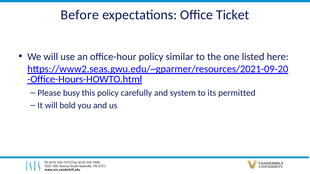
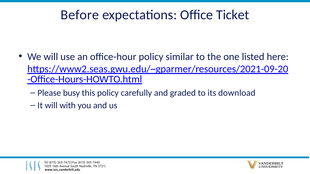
system: system -> graded
permitted: permitted -> download
bold: bold -> with
